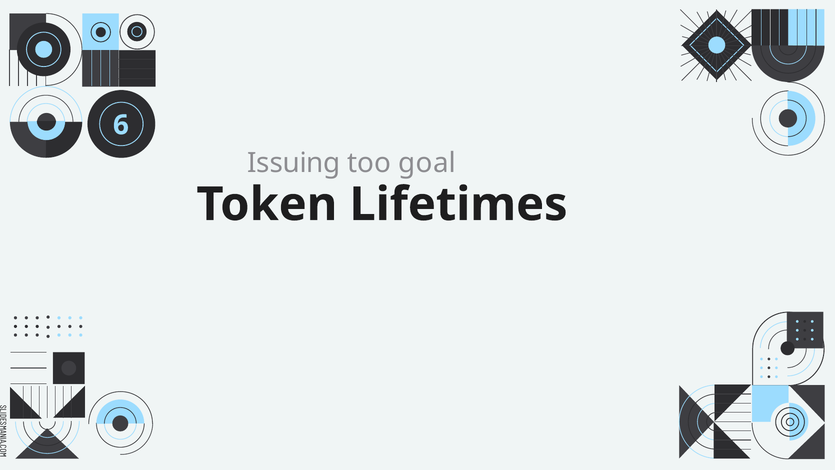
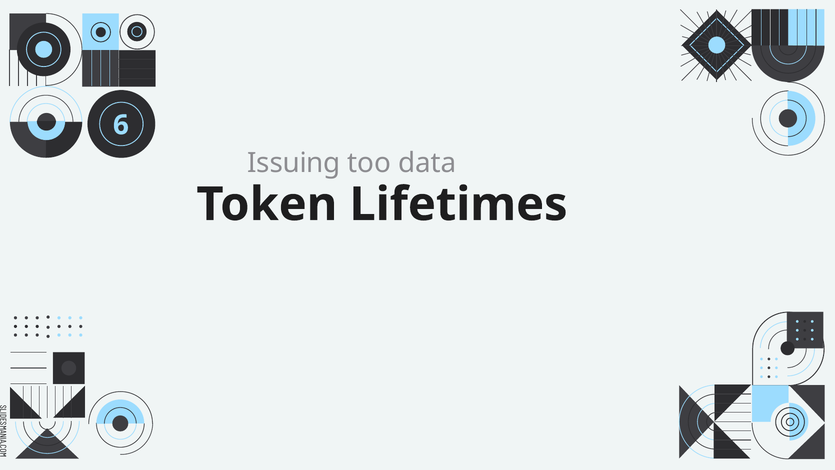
goal: goal -> data
